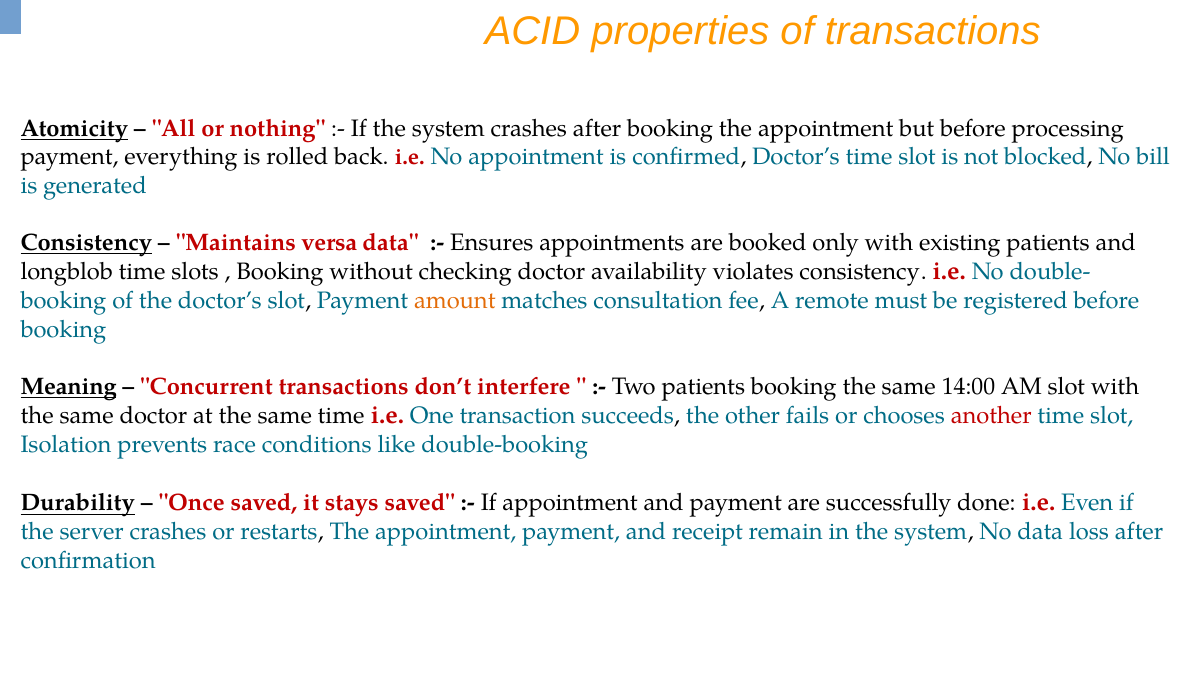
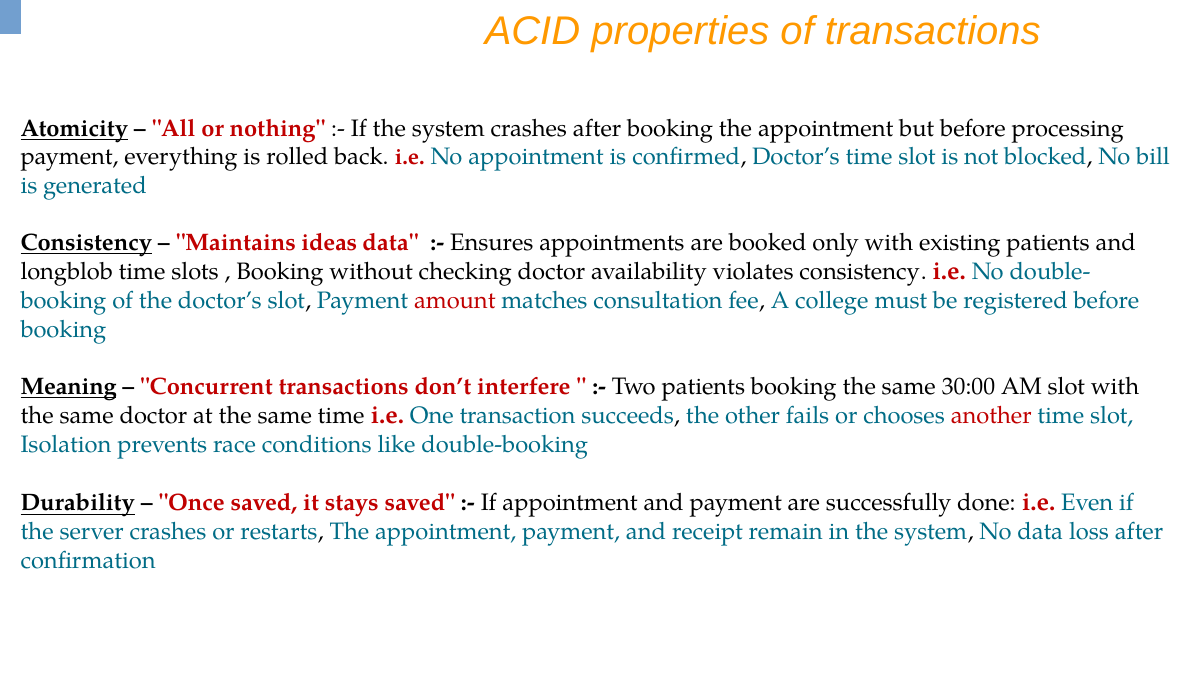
versa: versa -> ideas
amount colour: orange -> red
remote: remote -> college
14:00: 14:00 -> 30:00
